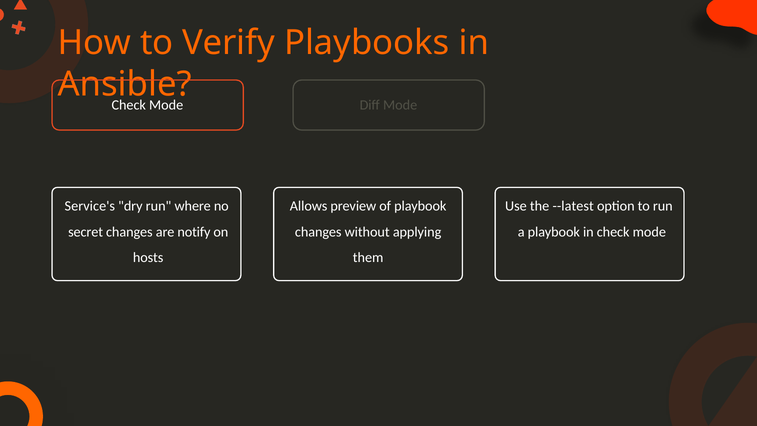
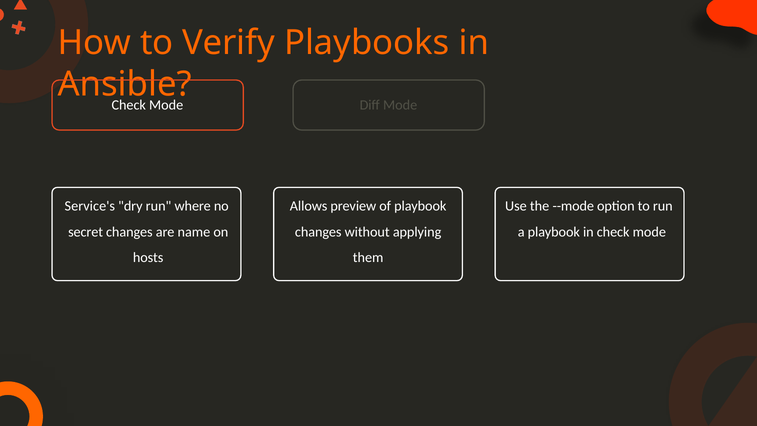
--latest: --latest -> --mode
notify: notify -> name
